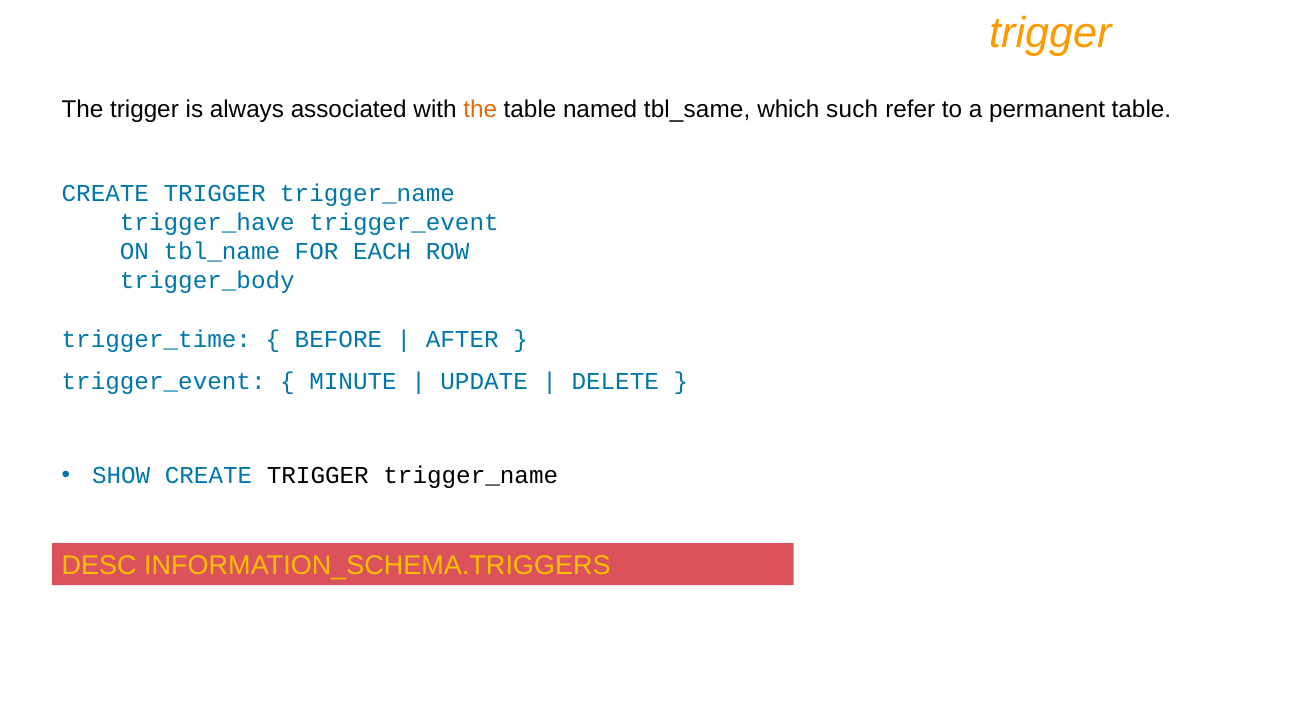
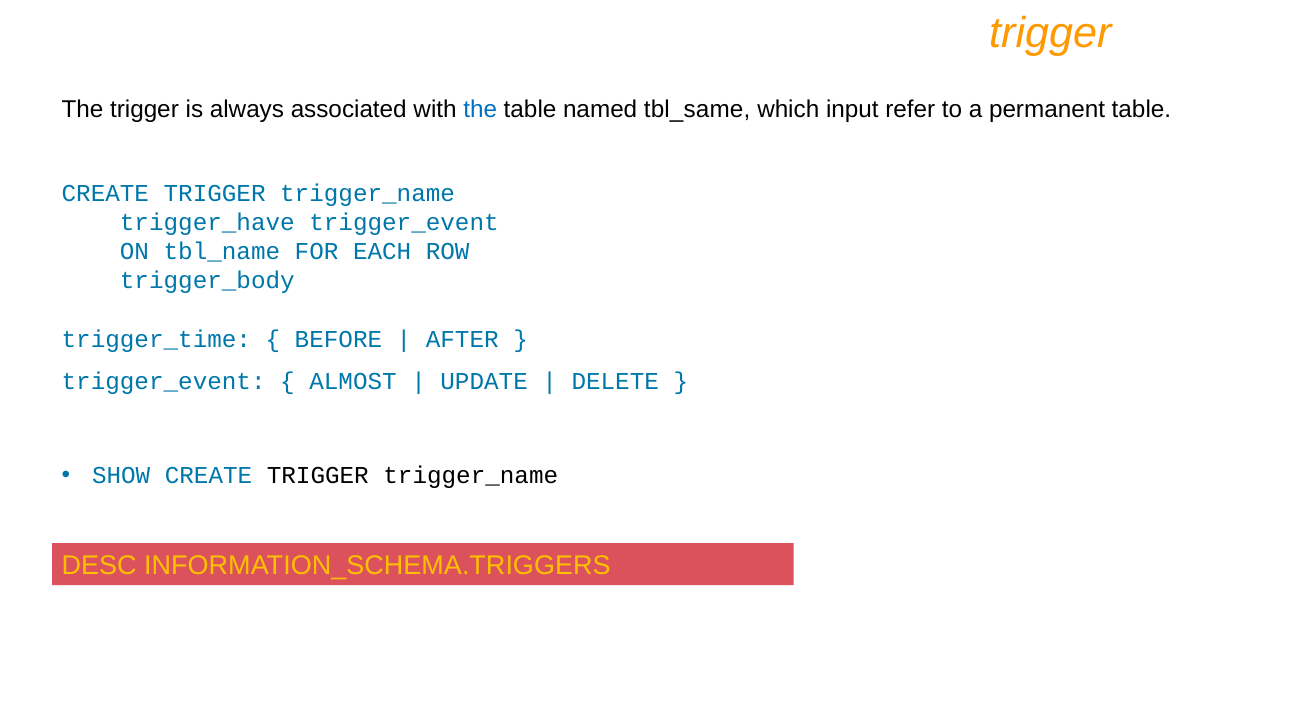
the at (480, 110) colour: orange -> blue
such: such -> input
MINUTE: MINUTE -> ALMOST
